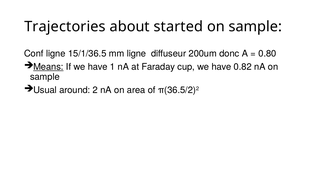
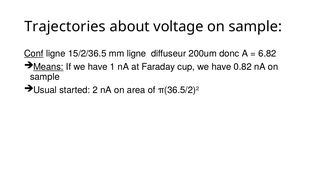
started: started -> voltage
Conf underline: none -> present
15/1/36.5: 15/1/36.5 -> 15/2/36.5
0.80: 0.80 -> 6.82
around: around -> started
